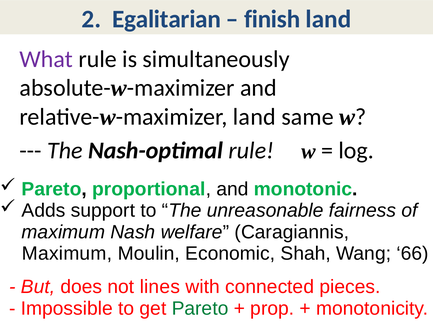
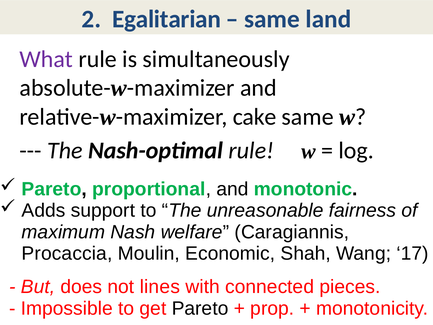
finish at (272, 19): finish -> same
land at (254, 117): land -> cake
Maximum at (67, 253): Maximum -> Procaccia
66: 66 -> 17
Pareto at (200, 308) colour: green -> black
